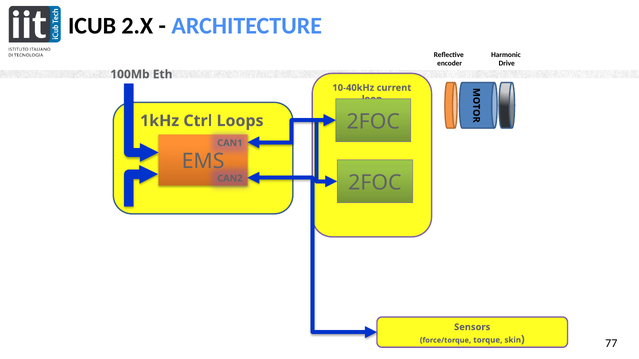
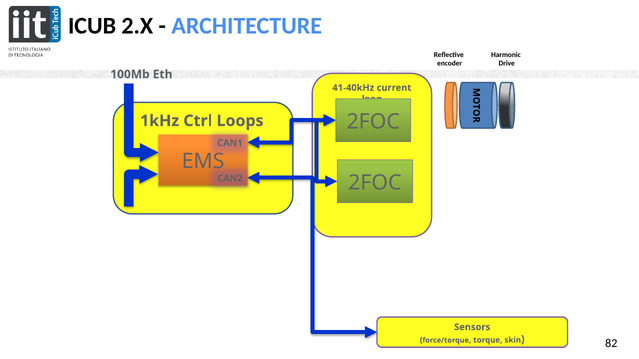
10-40kHz: 10-40kHz -> 41-40kHz
77: 77 -> 82
